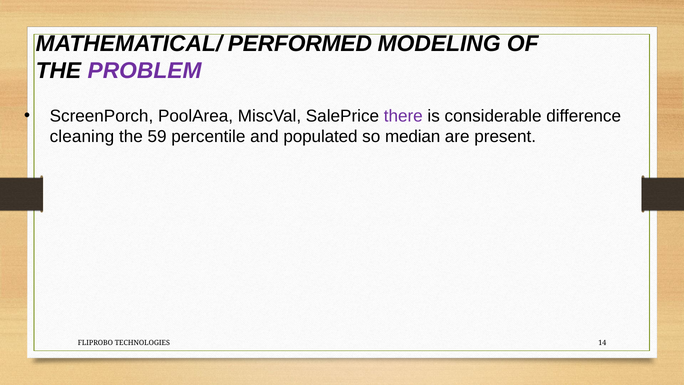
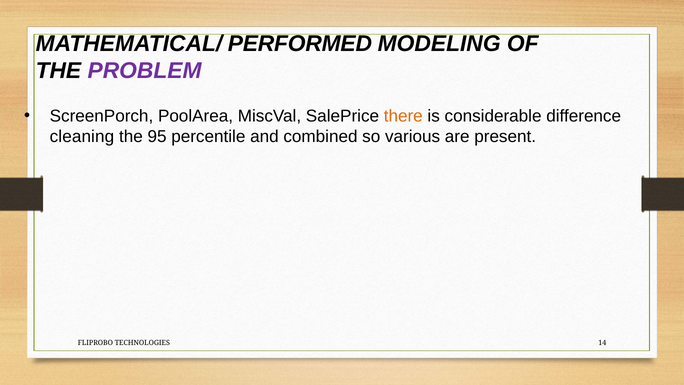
there colour: purple -> orange
59: 59 -> 95
populated: populated -> combined
median: median -> various
